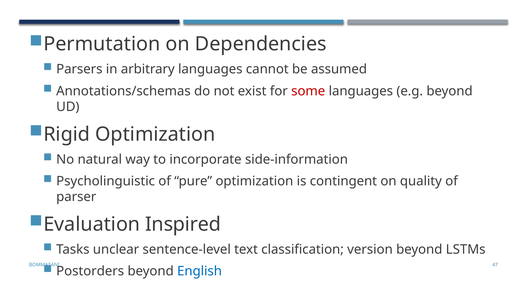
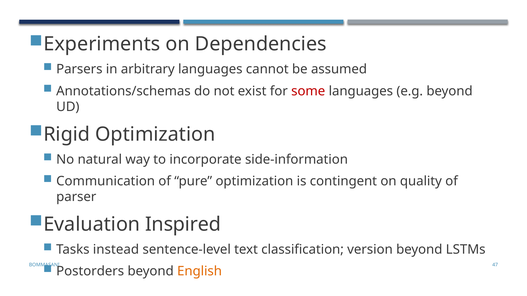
Permutation: Permutation -> Experiments
Psycholinguistic: Psycholinguistic -> Communication
unclear: unclear -> instead
English colour: blue -> orange
